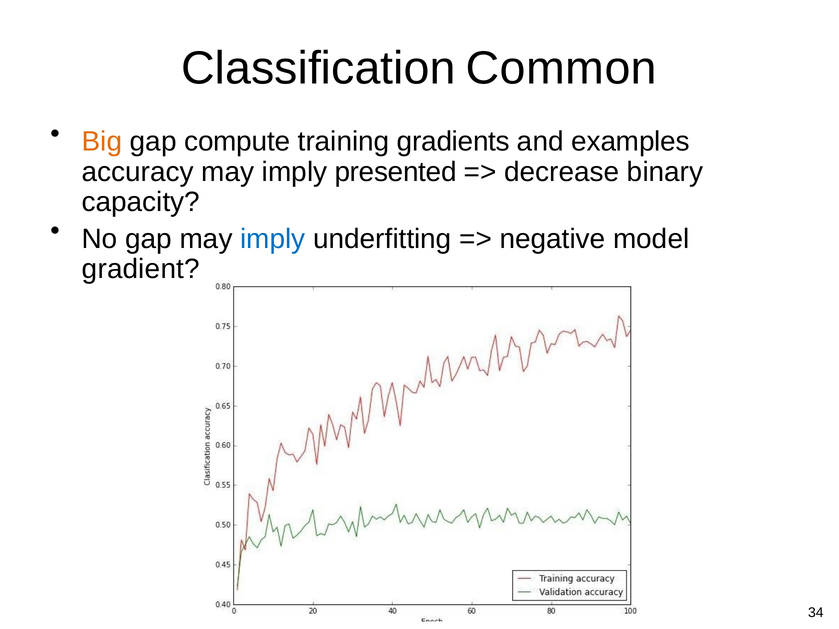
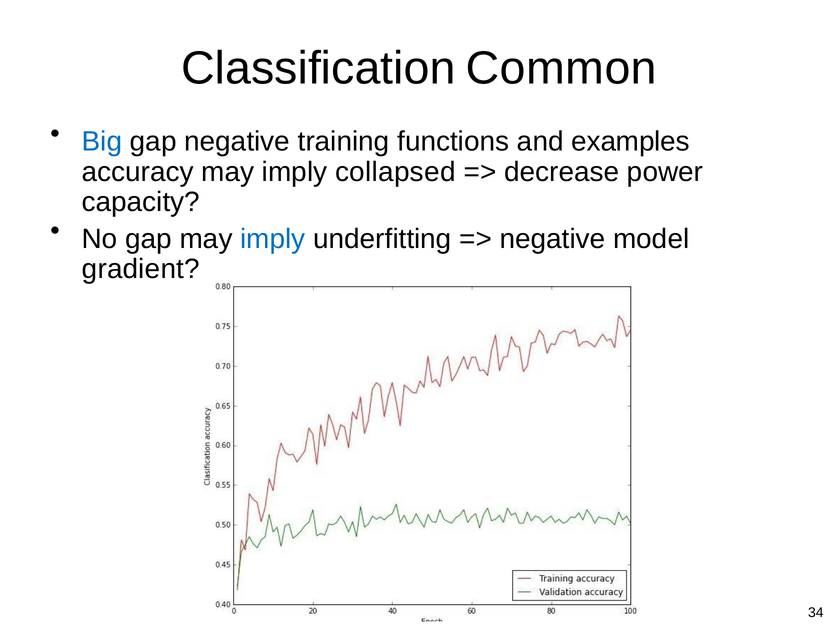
Big colour: orange -> blue
gap compute: compute -> negative
gradients: gradients -> functions
presented: presented -> collapsed
binary: binary -> power
